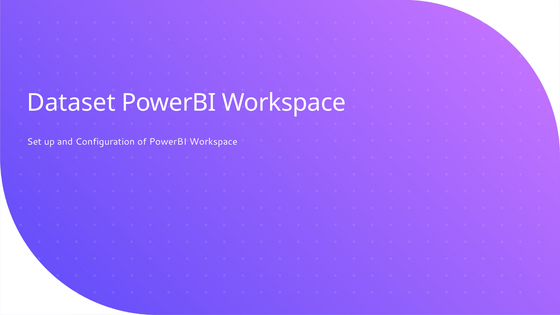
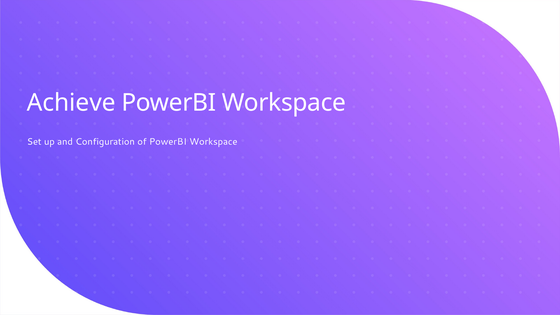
Dataset: Dataset -> Achieve
